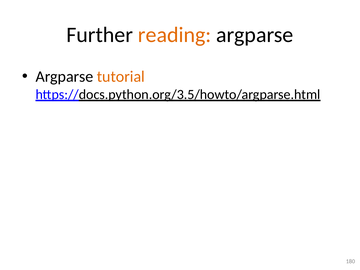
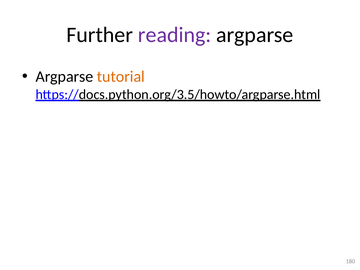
reading colour: orange -> purple
